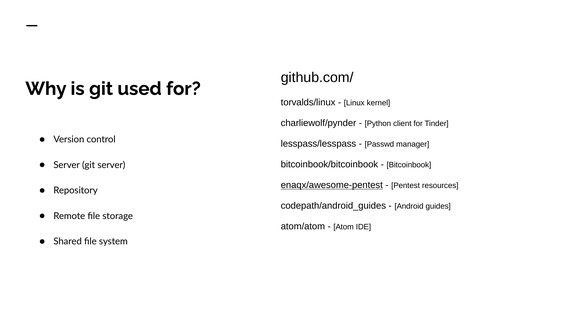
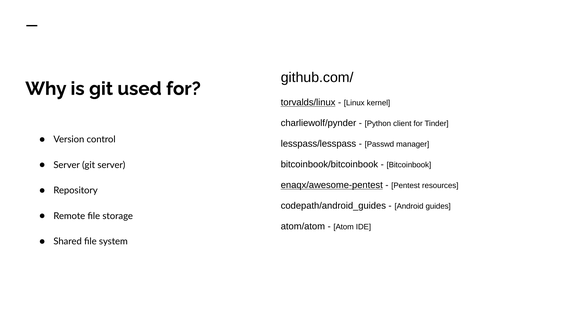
torvalds/linux underline: none -> present
